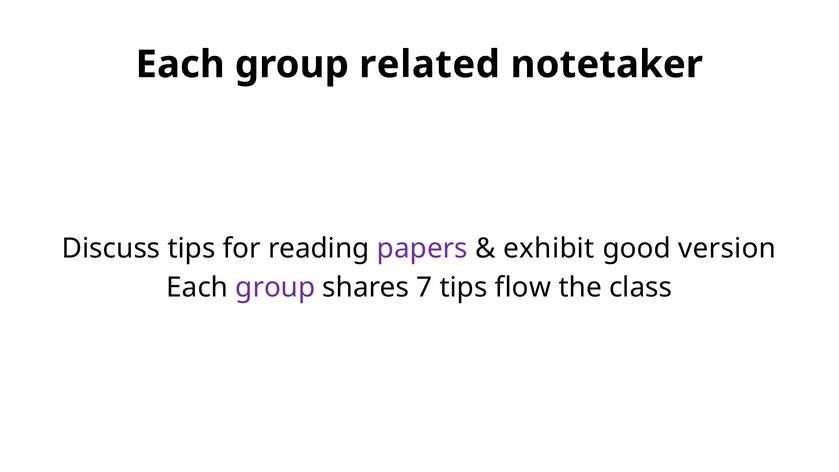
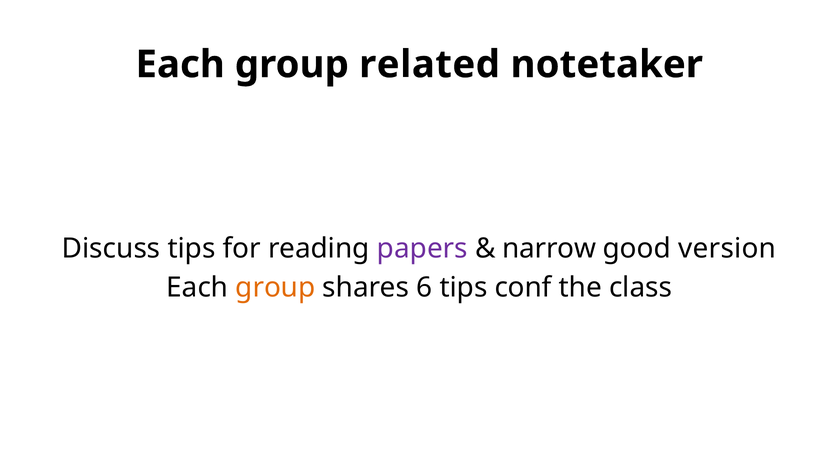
exhibit: exhibit -> narrow
group at (275, 288) colour: purple -> orange
7: 7 -> 6
flow: flow -> conf
